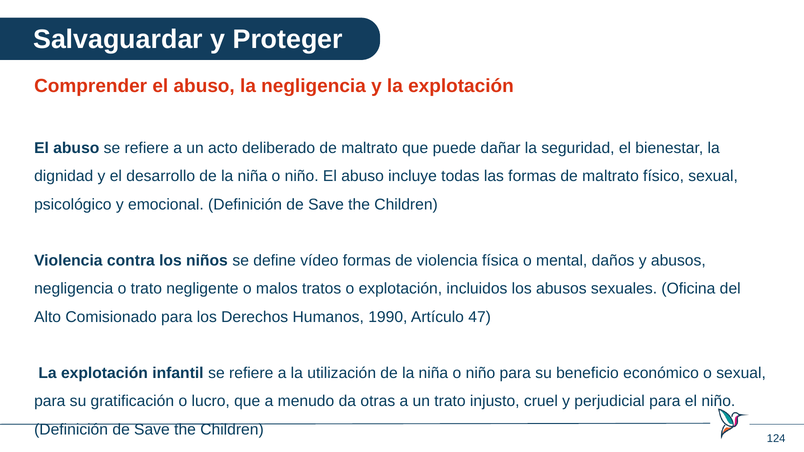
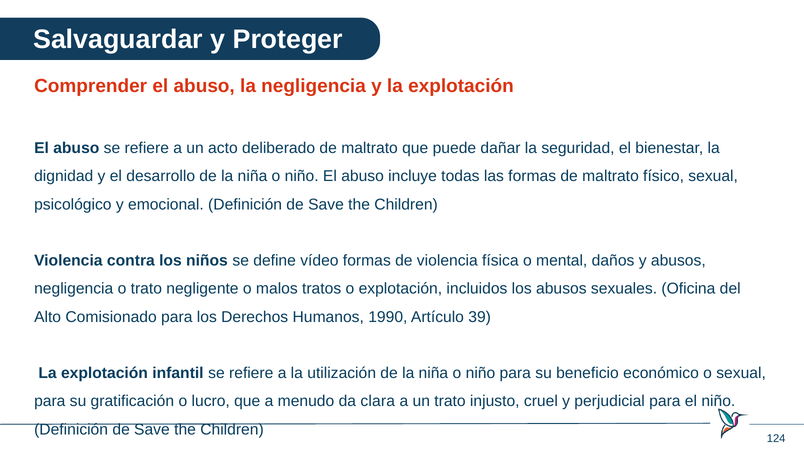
47: 47 -> 39
otras: otras -> clara
